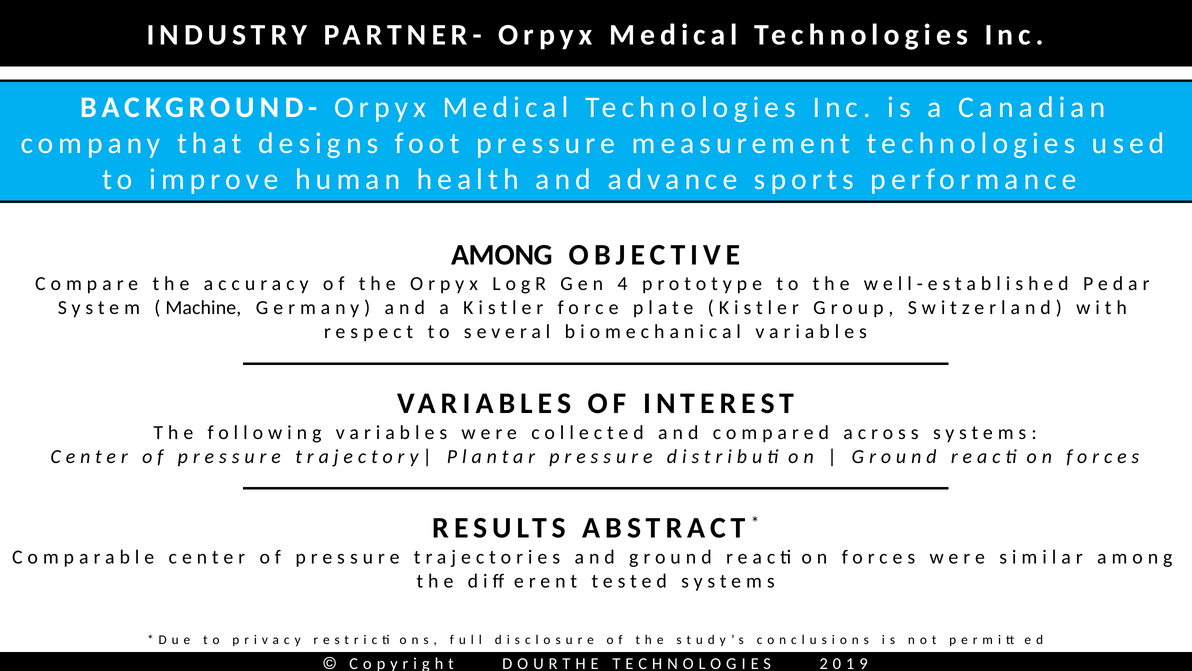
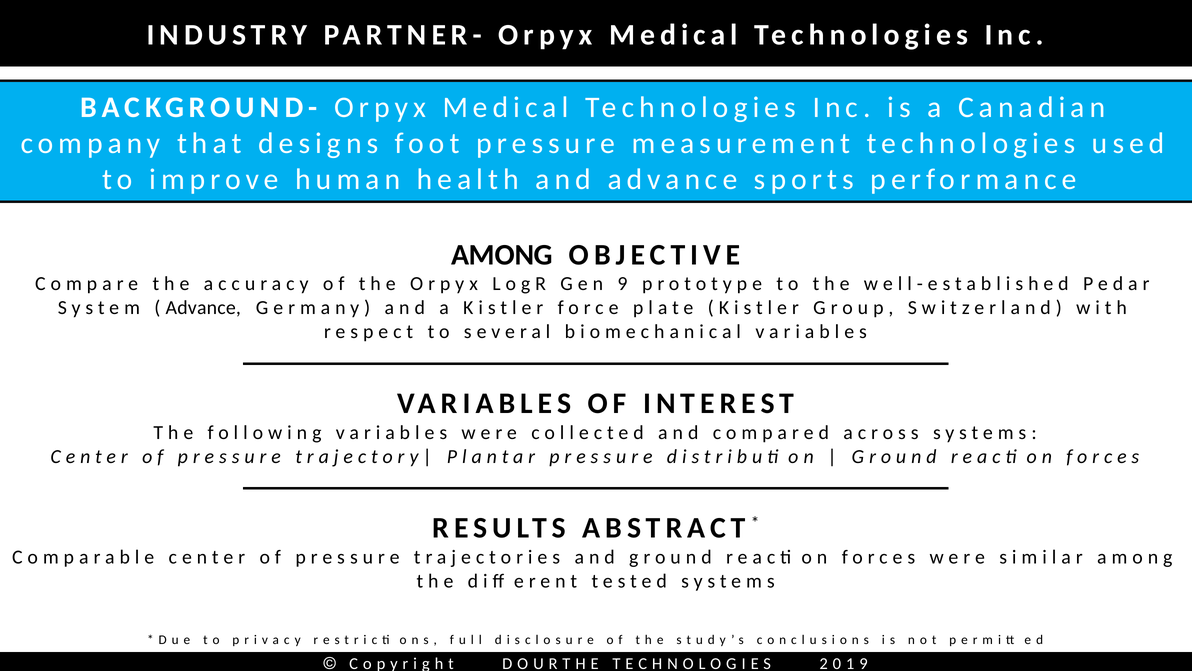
4 at (622, 284): 4 -> 9
Machine at (203, 307): Machine -> Advance
